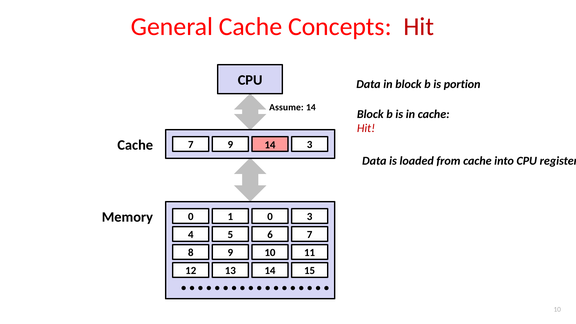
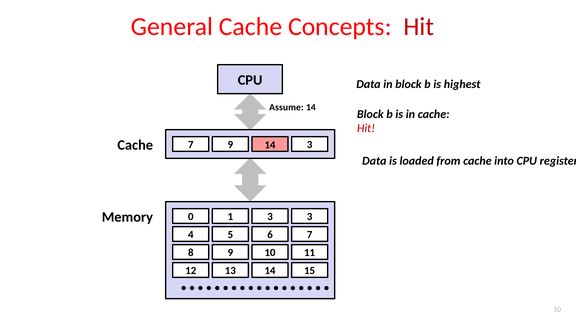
portion: portion -> highest
1 0: 0 -> 3
